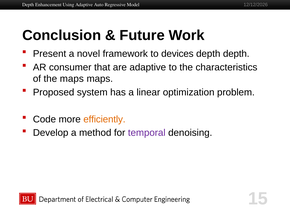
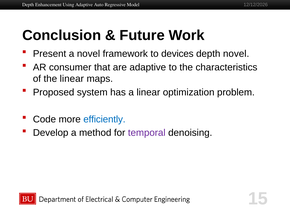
depth depth: depth -> novel
the maps: maps -> linear
efficiently colour: orange -> blue
